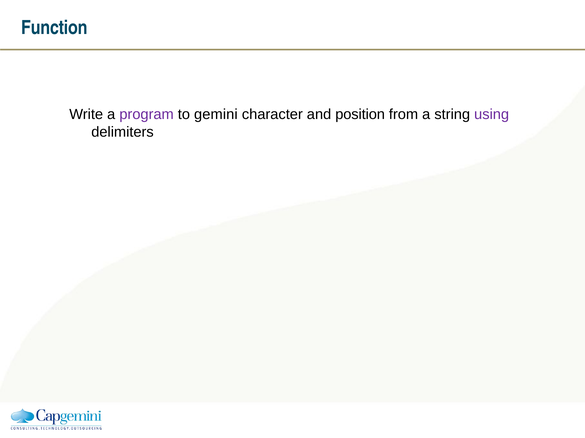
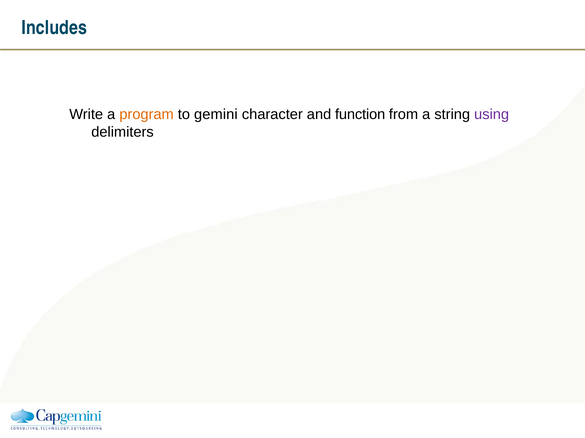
Function: Function -> Includes
program colour: purple -> orange
position: position -> function
